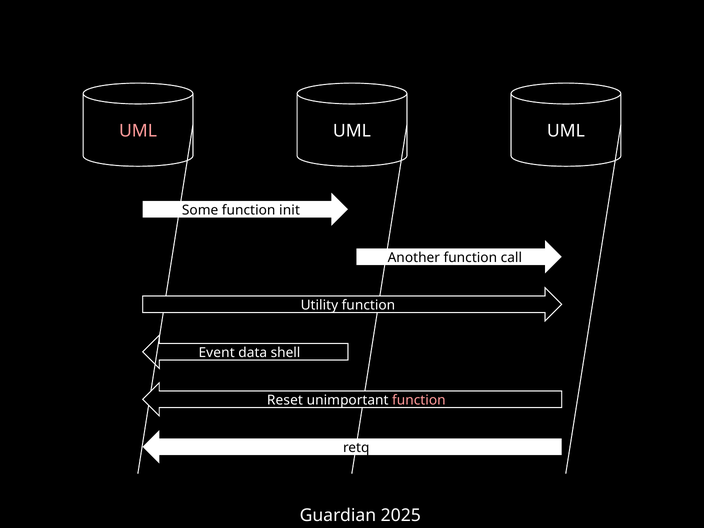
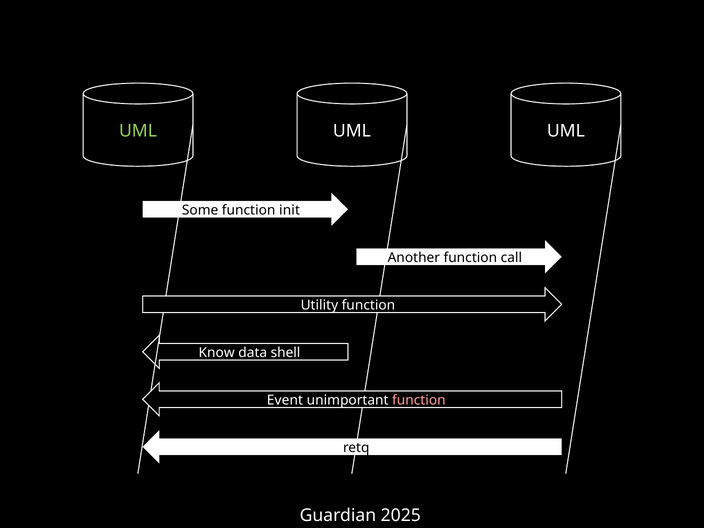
UML at (138, 131) colour: pink -> light green
Event: Event -> Know
Reset: Reset -> Event
